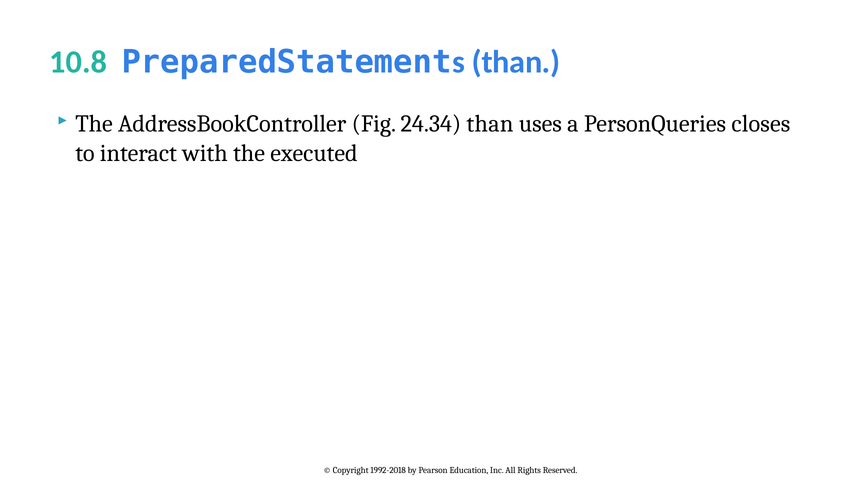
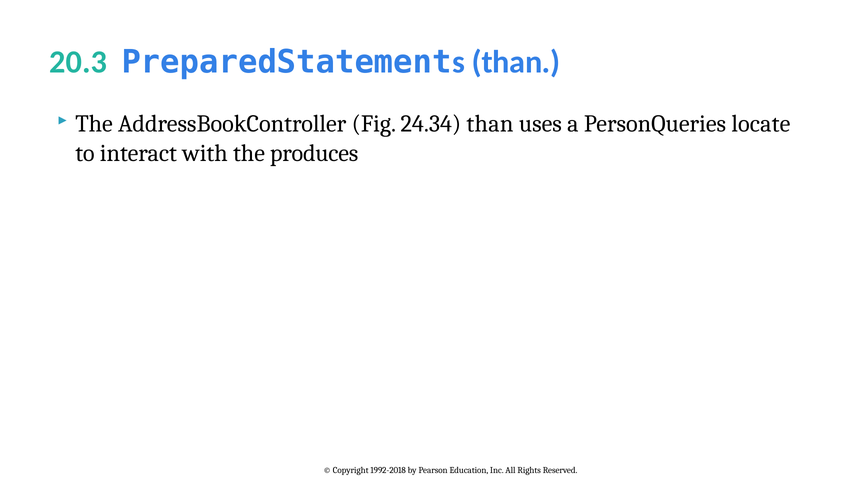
10.8: 10.8 -> 20.3
closes: closes -> locate
executed: executed -> produces
